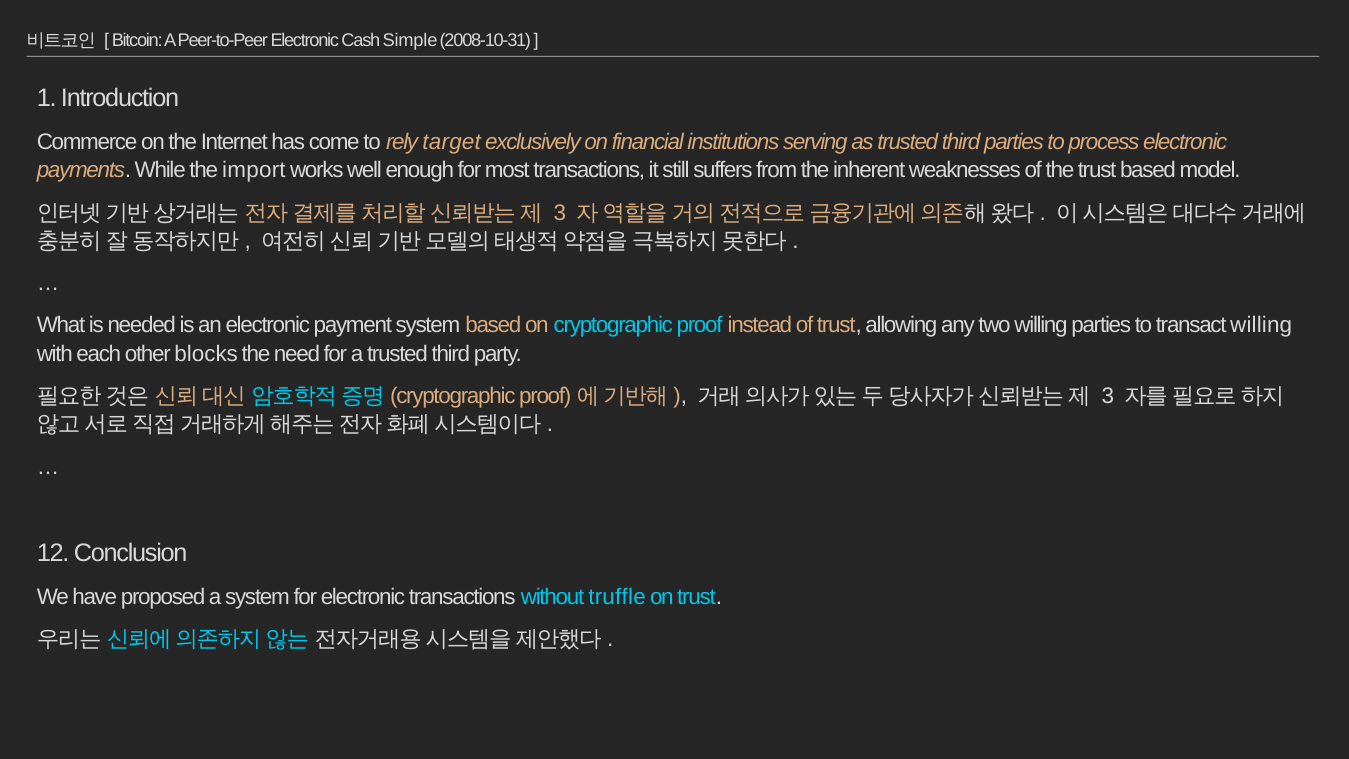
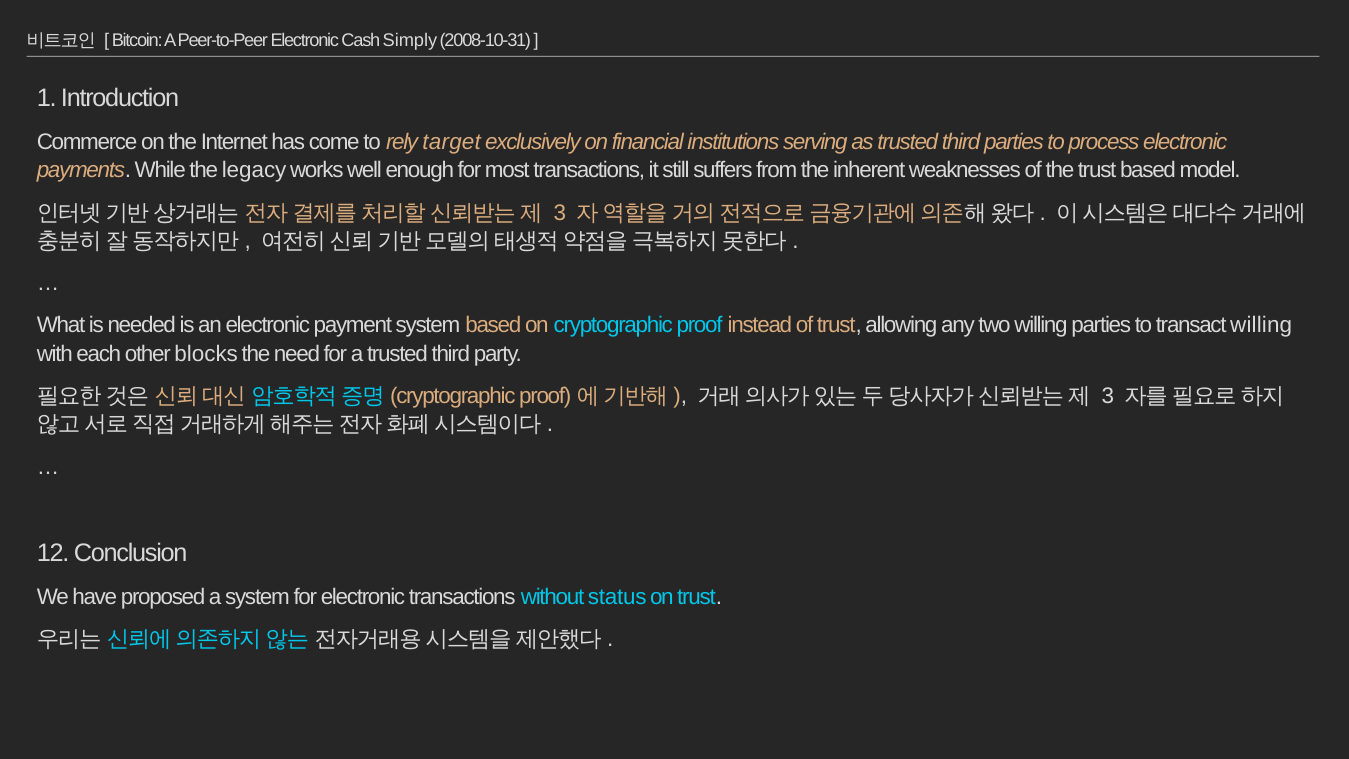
Simple: Simple -> Simply
import: import -> legacy
truffle: truffle -> status
